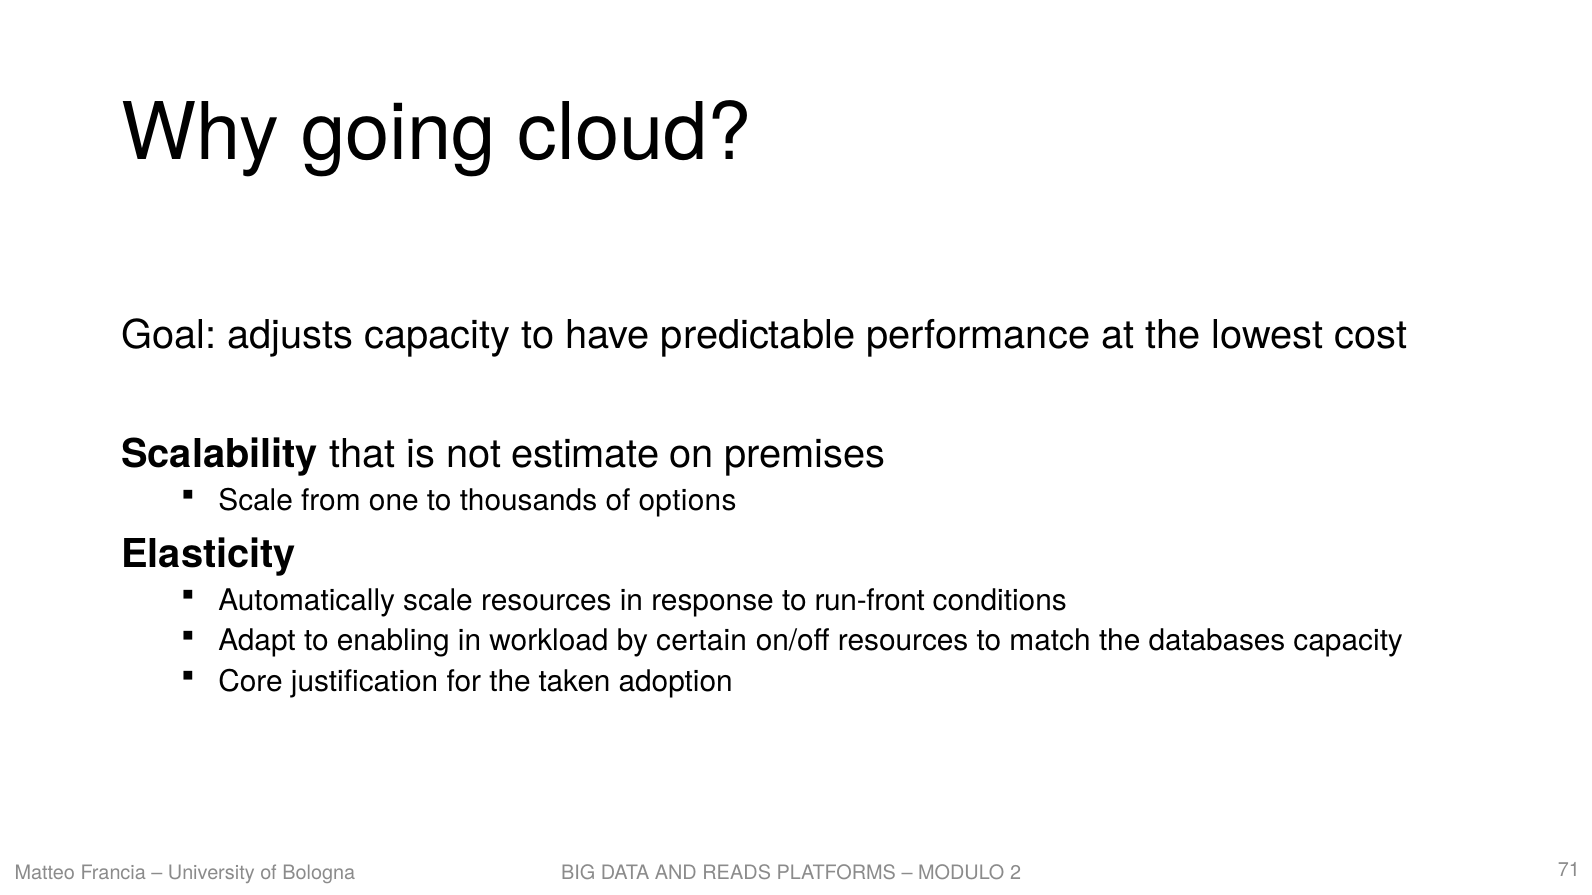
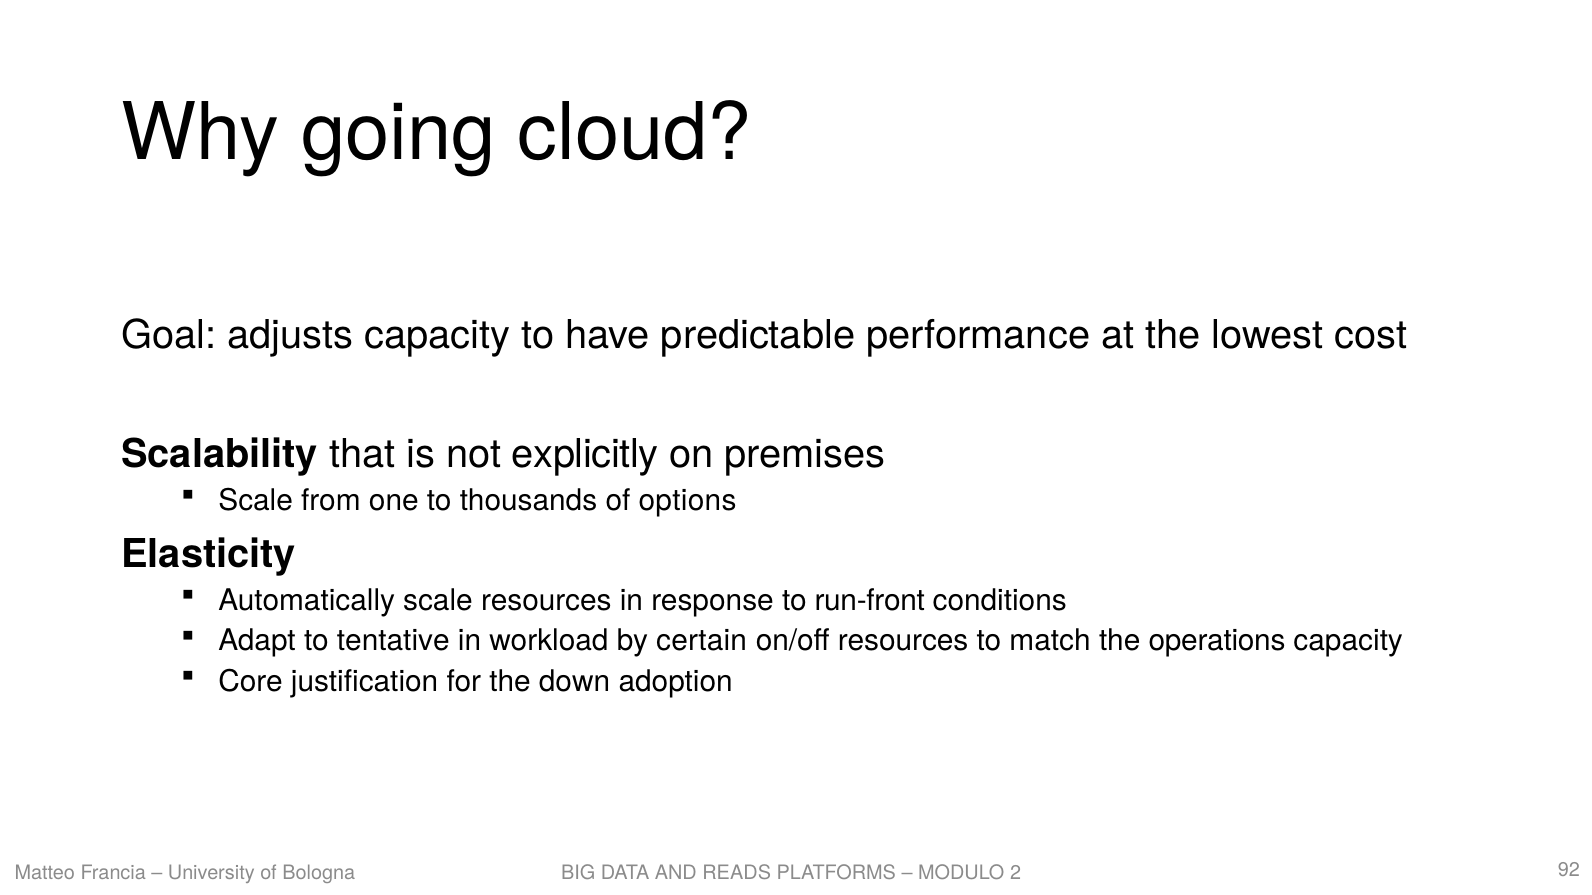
estimate: estimate -> explicitly
enabling: enabling -> tentative
databases: databases -> operations
taken: taken -> down
71: 71 -> 92
